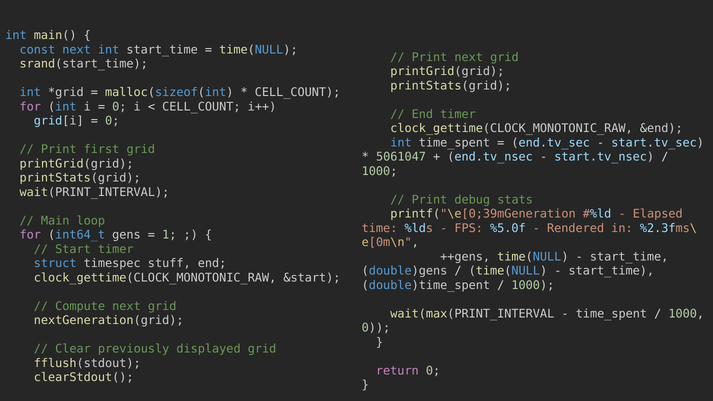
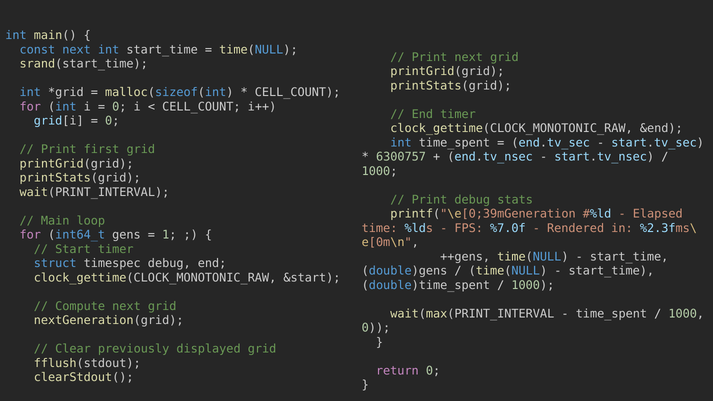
5061047: 5061047 -> 6300757
%5.0f: %5.0f -> %7.0f
timespec stuff: stuff -> debug
